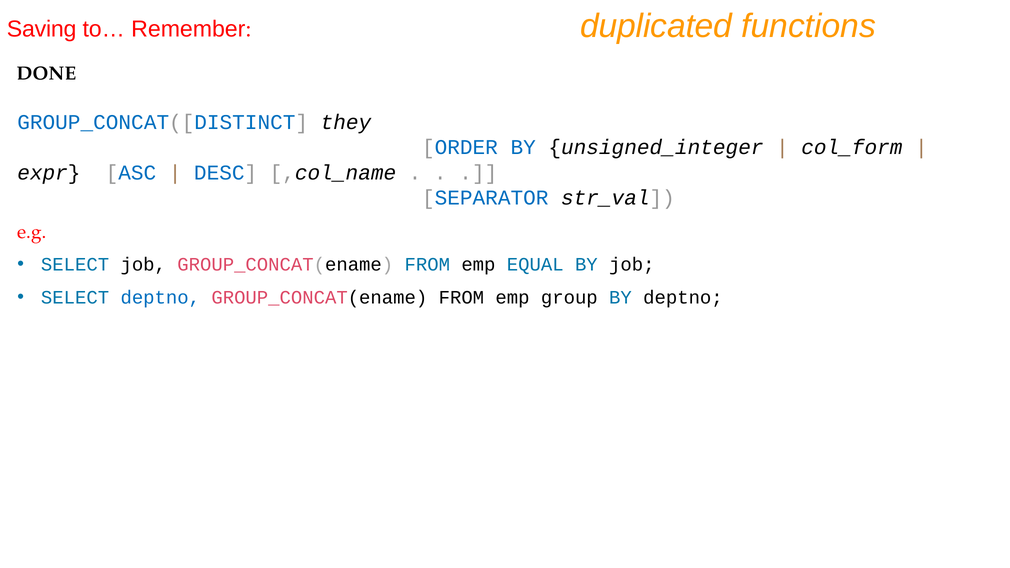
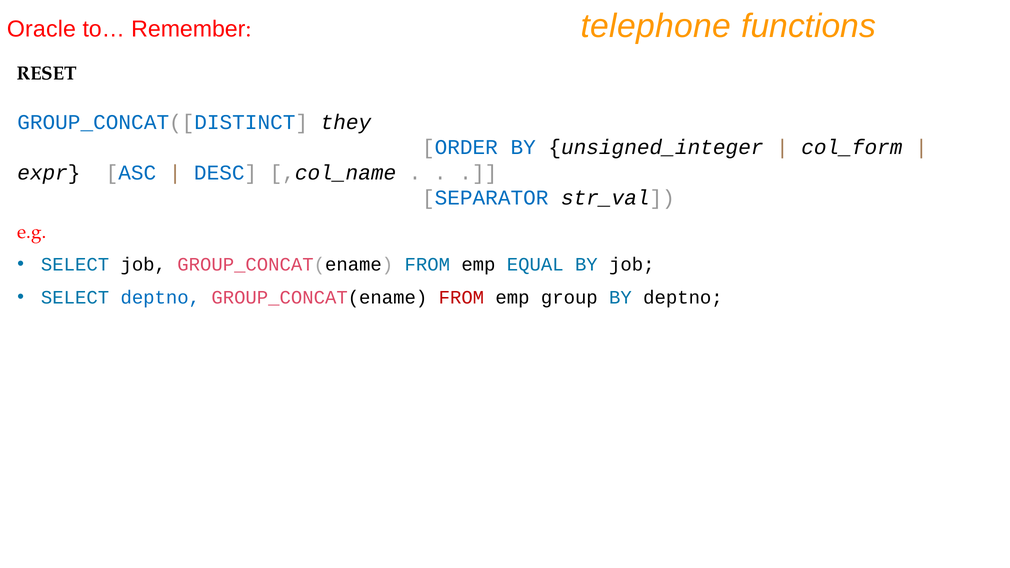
duplicated: duplicated -> telephone
Saving: Saving -> Oracle
DONE: DONE -> RESET
FROM at (461, 297) colour: black -> red
